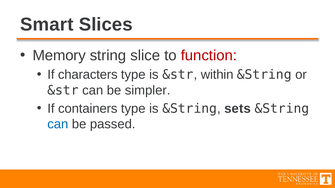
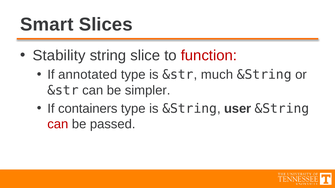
Memory: Memory -> Stability
characters: characters -> annotated
within: within -> much
sets: sets -> user
can at (58, 124) colour: blue -> red
